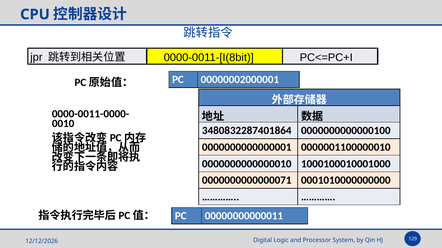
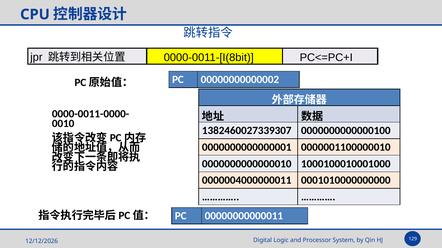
00000002000001: 00000002000001 -> 00000000000002
3480832287401864: 3480832287401864 -> 1382460027339307
0000000000000071: 0000000000000071 -> 0000004000000011
